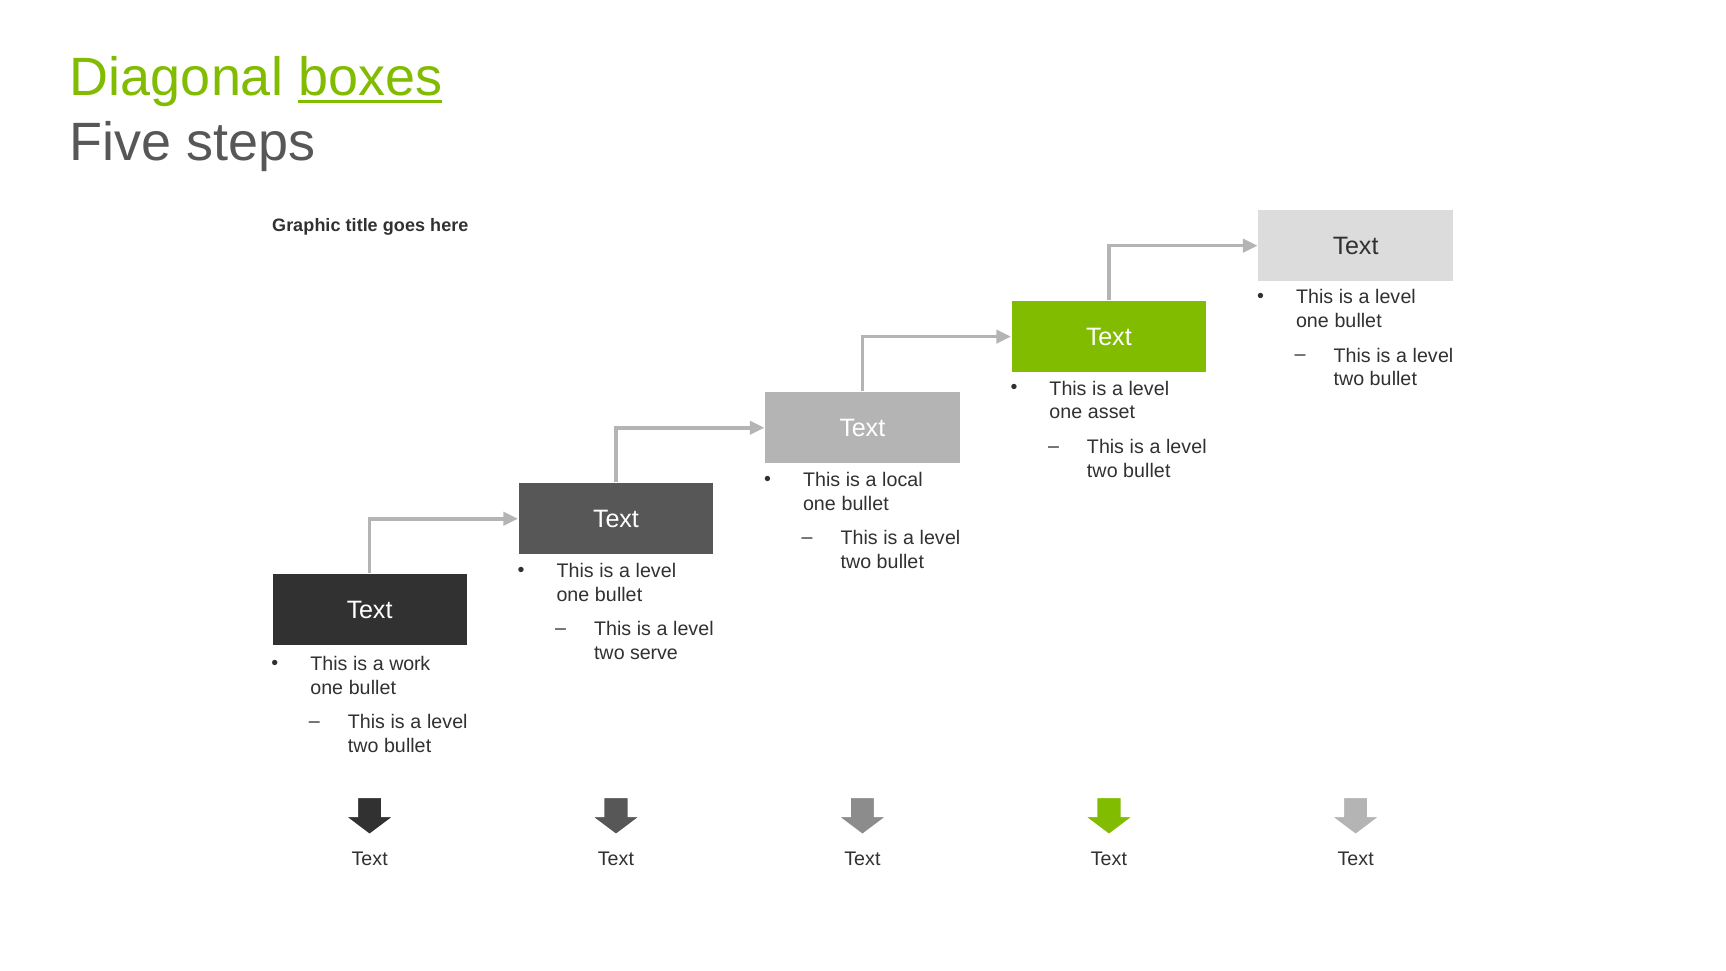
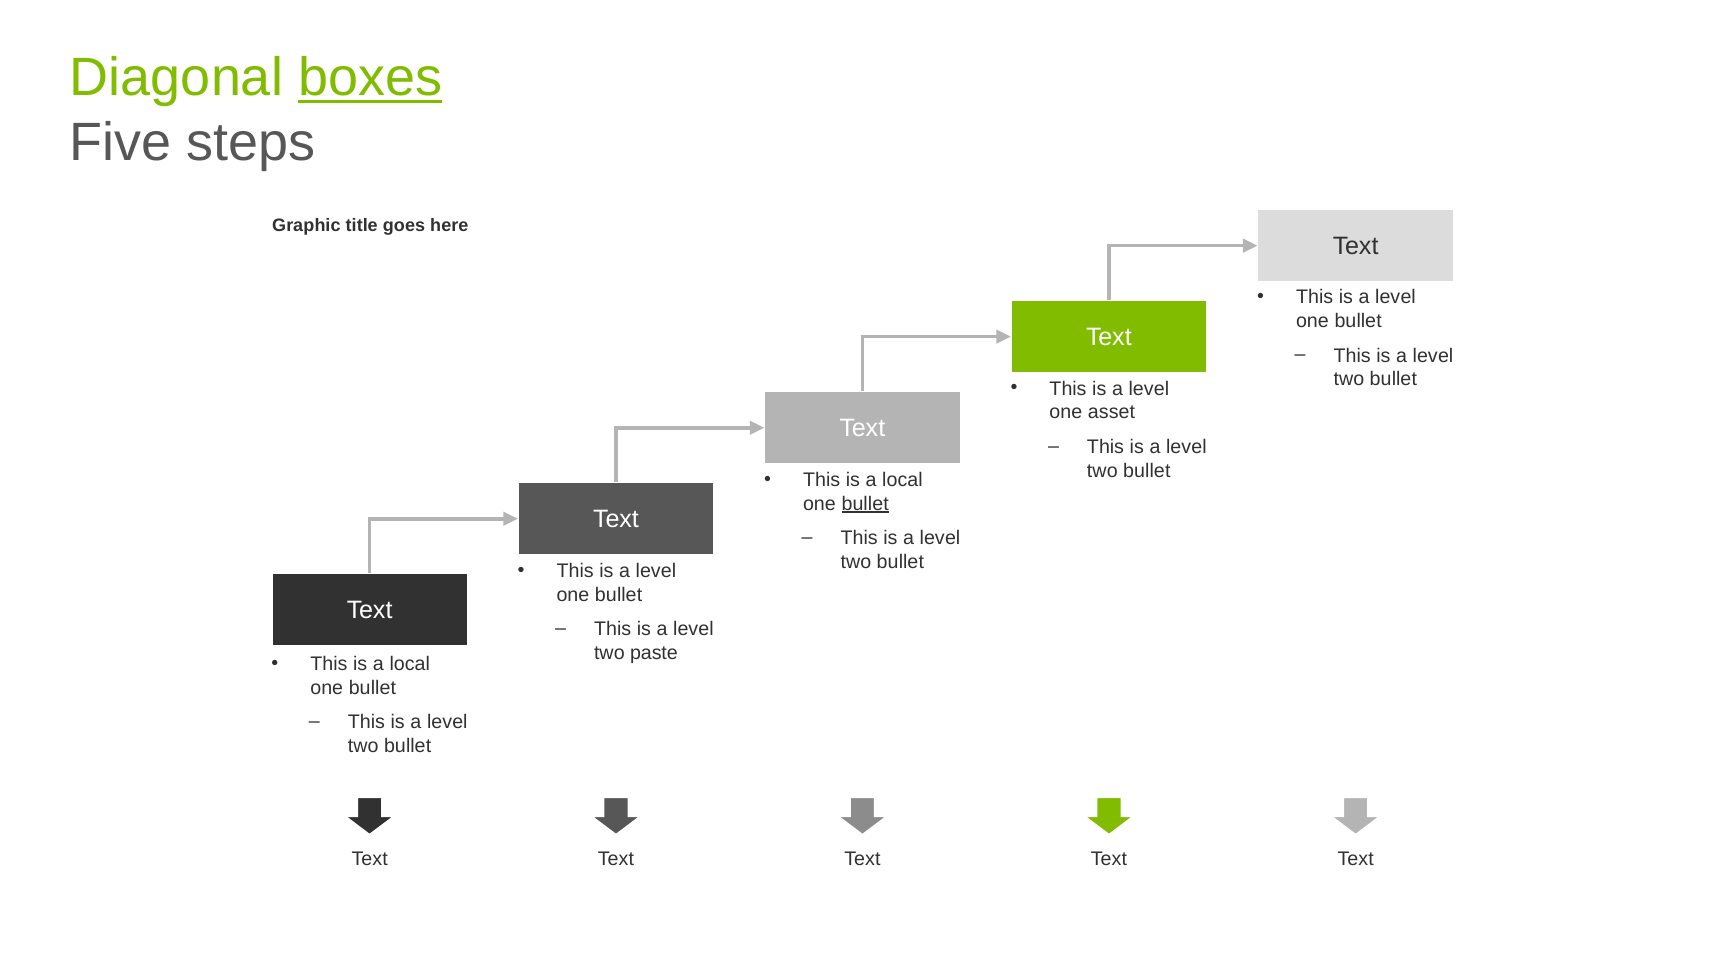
bullet at (865, 504) underline: none -> present
serve: serve -> paste
work at (410, 664): work -> local
